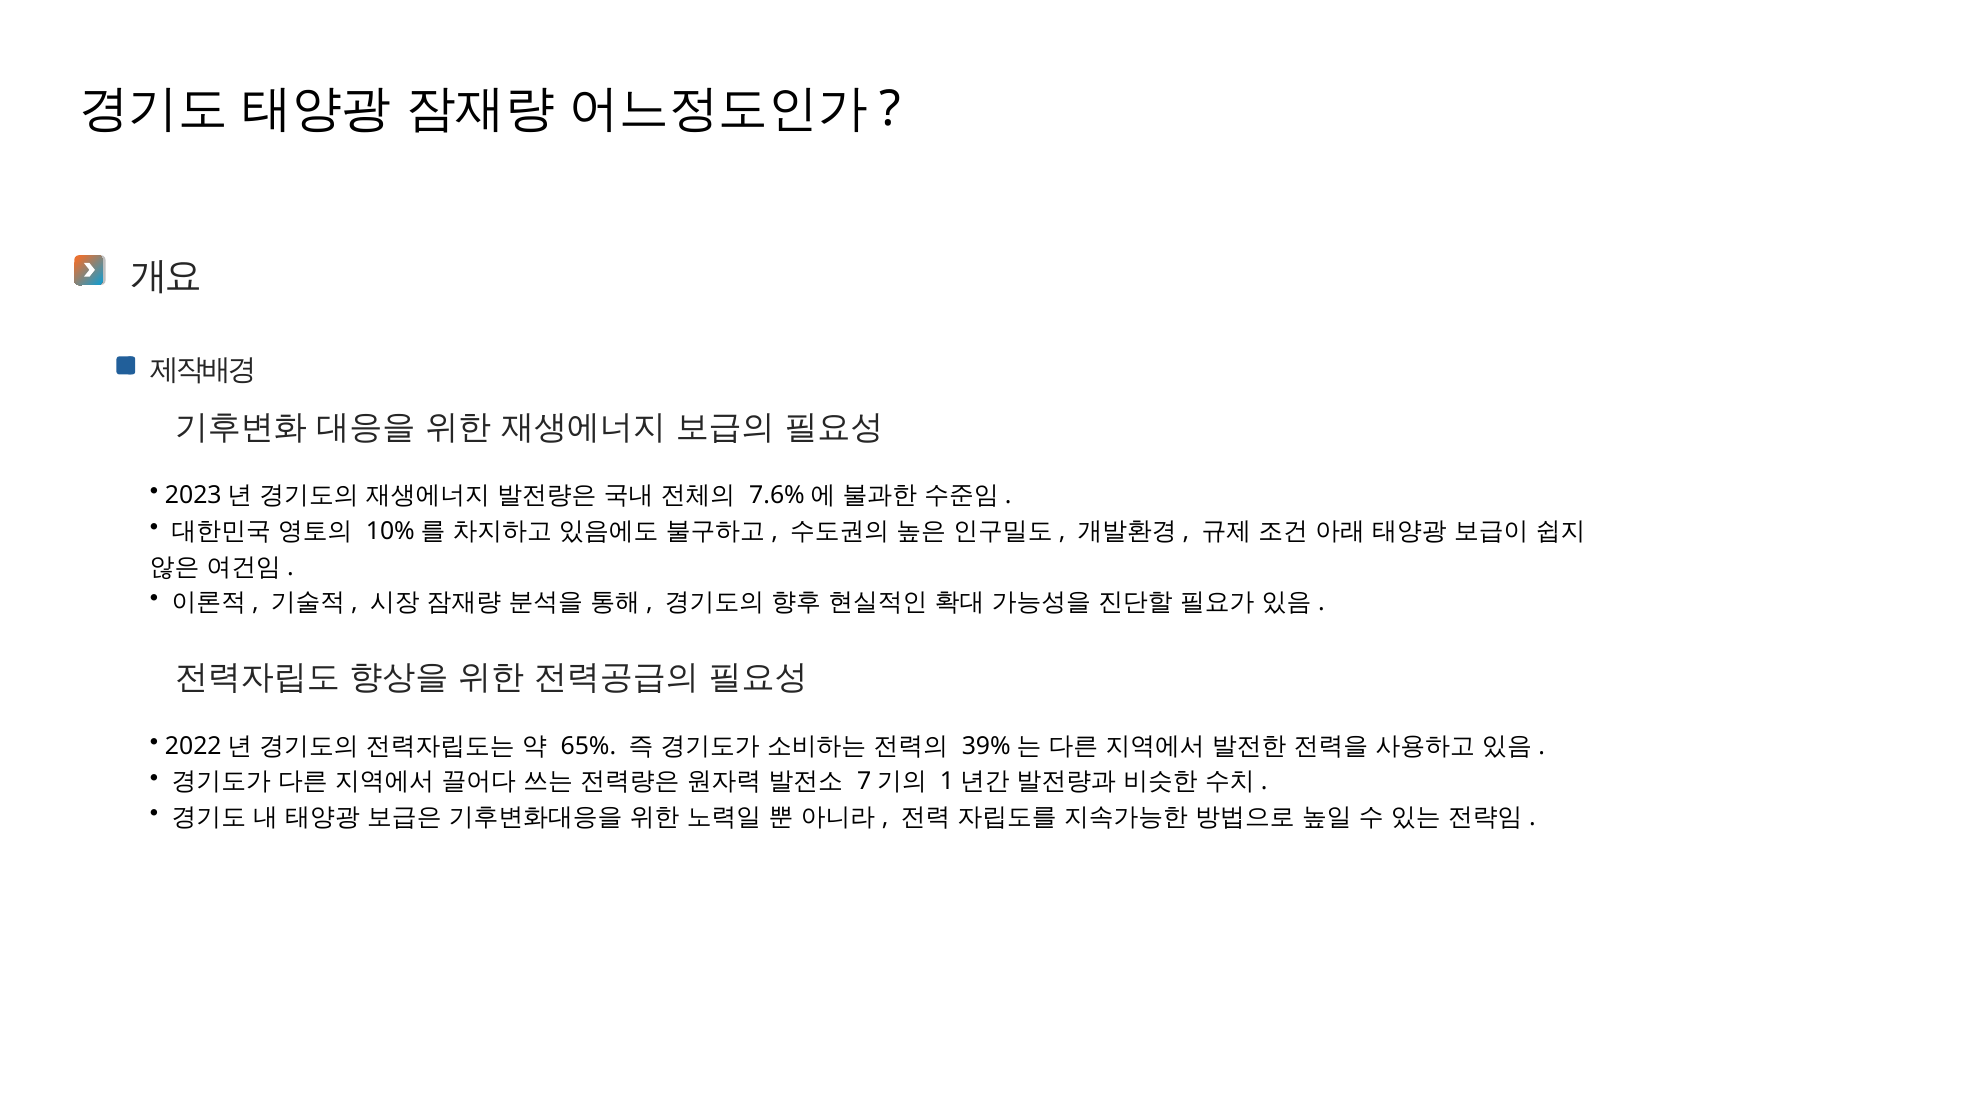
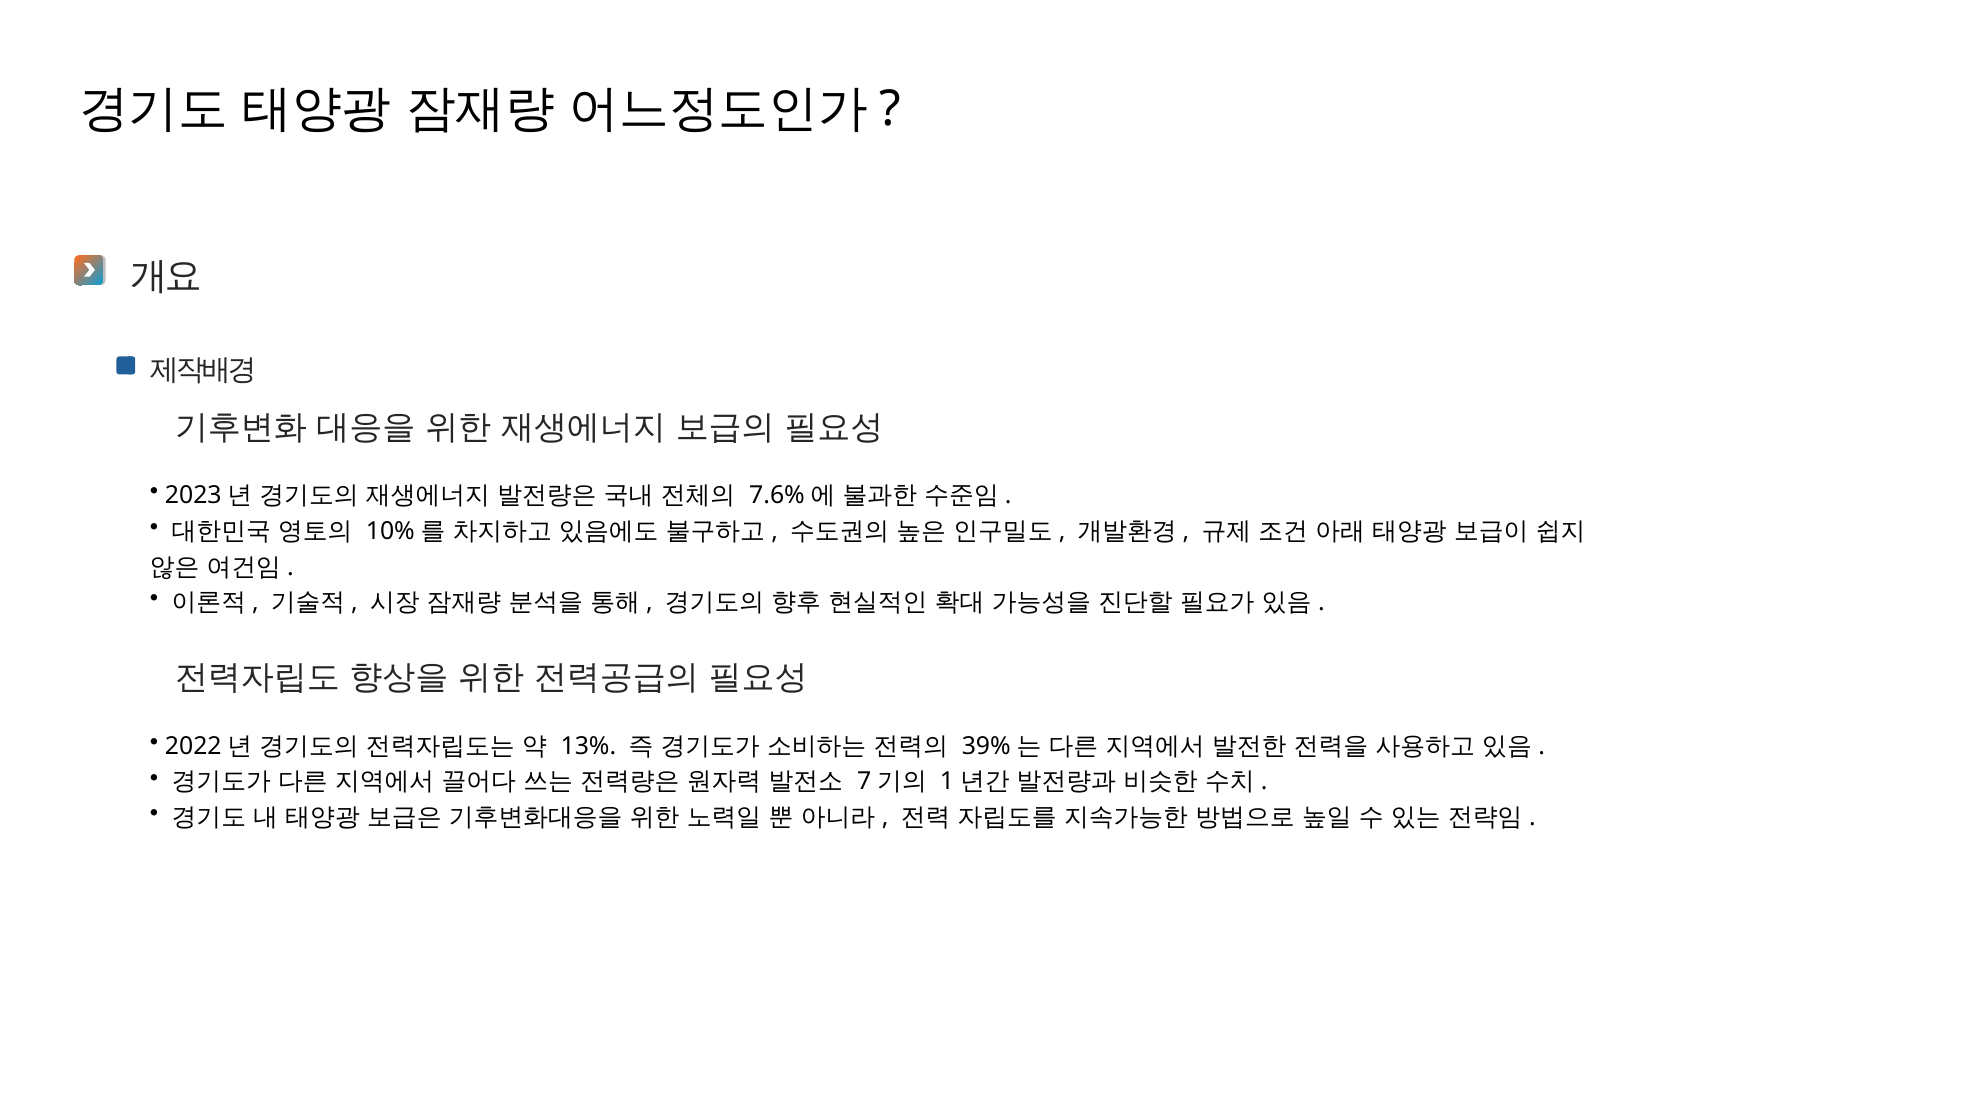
65%: 65% -> 13%
